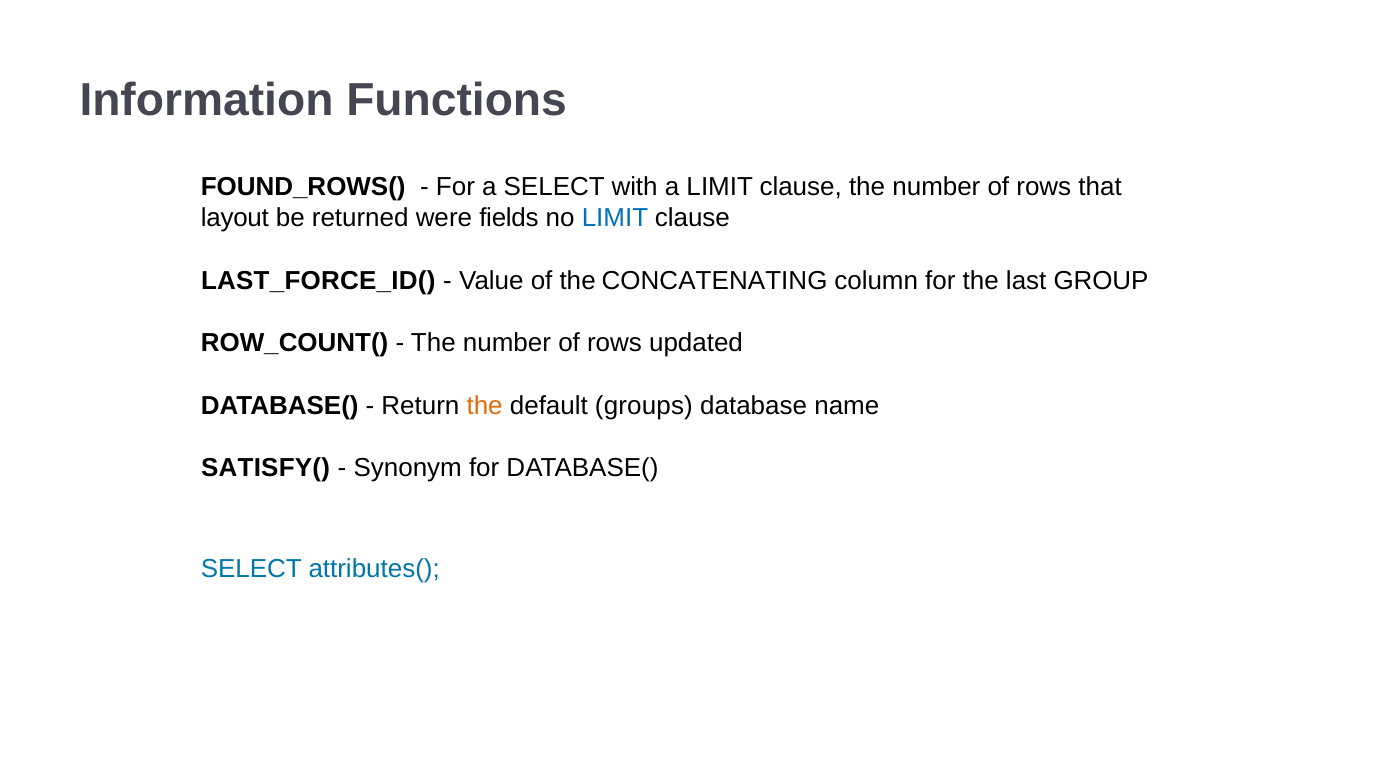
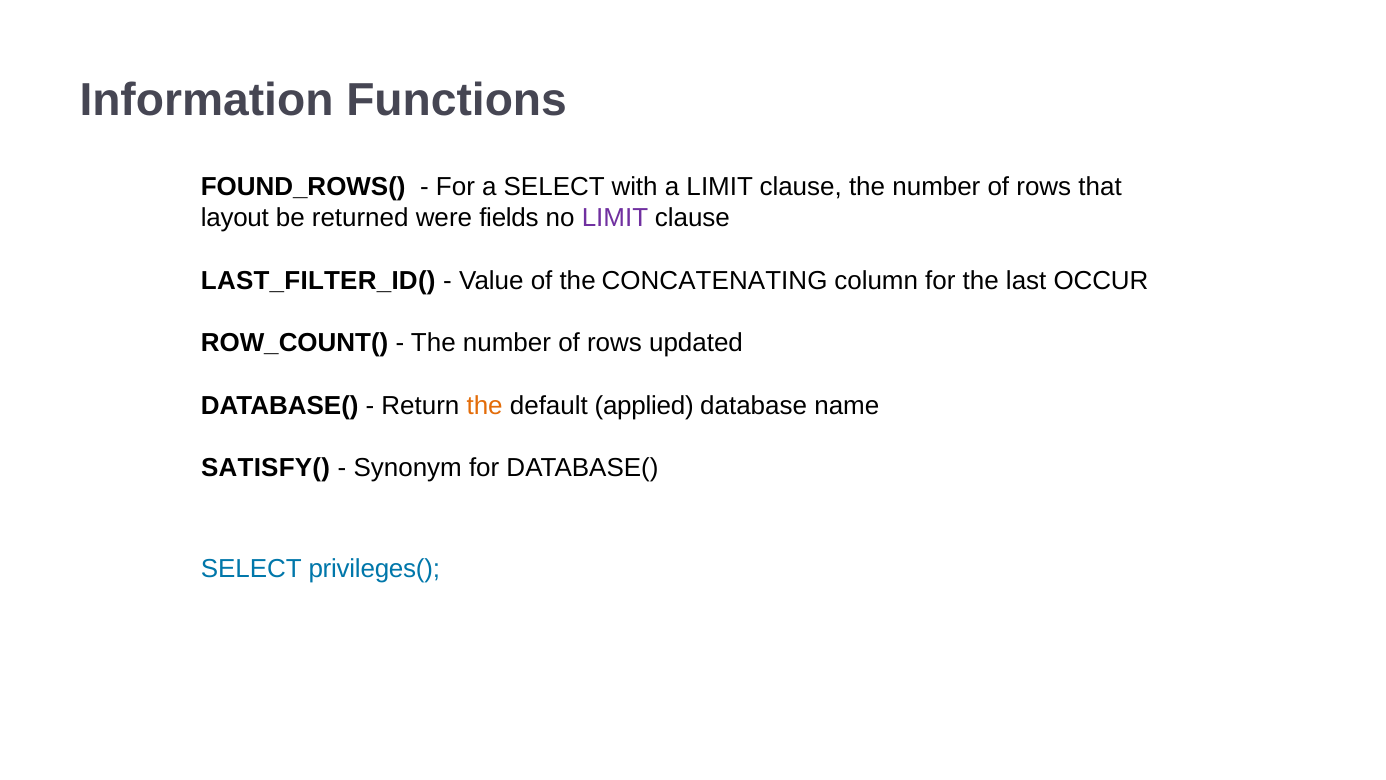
LIMIT at (615, 218) colour: blue -> purple
LAST_FORCE_ID(: LAST_FORCE_ID( -> LAST_FILTER_ID(
GROUP: GROUP -> OCCUR
groups: groups -> applied
attributes(: attributes( -> privileges(
